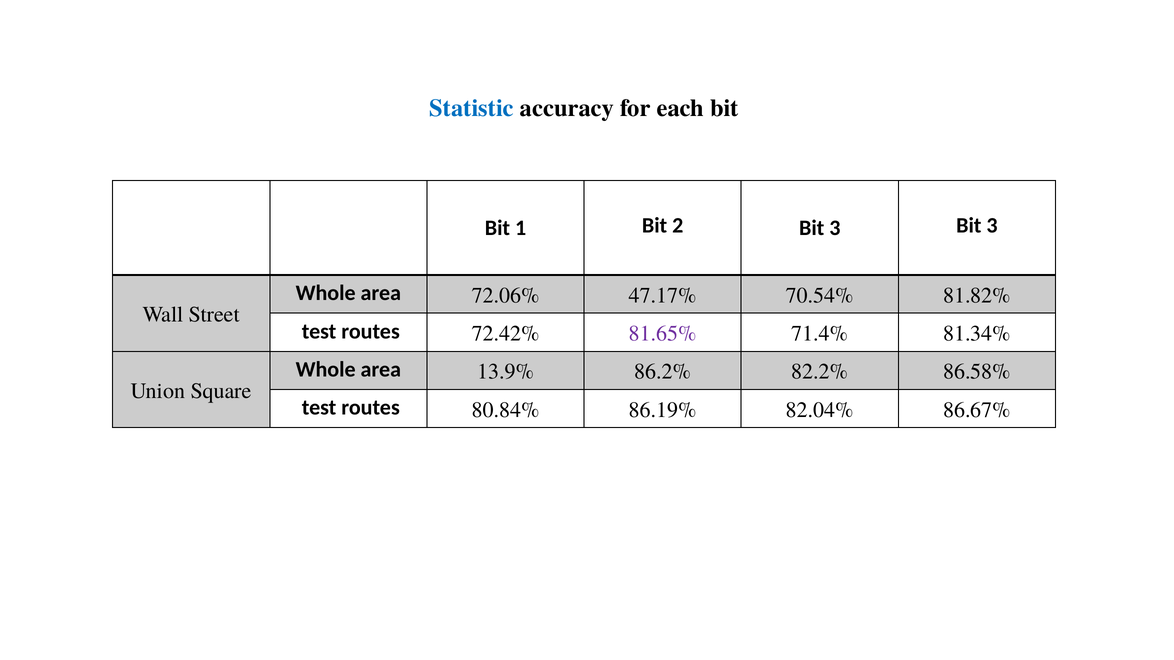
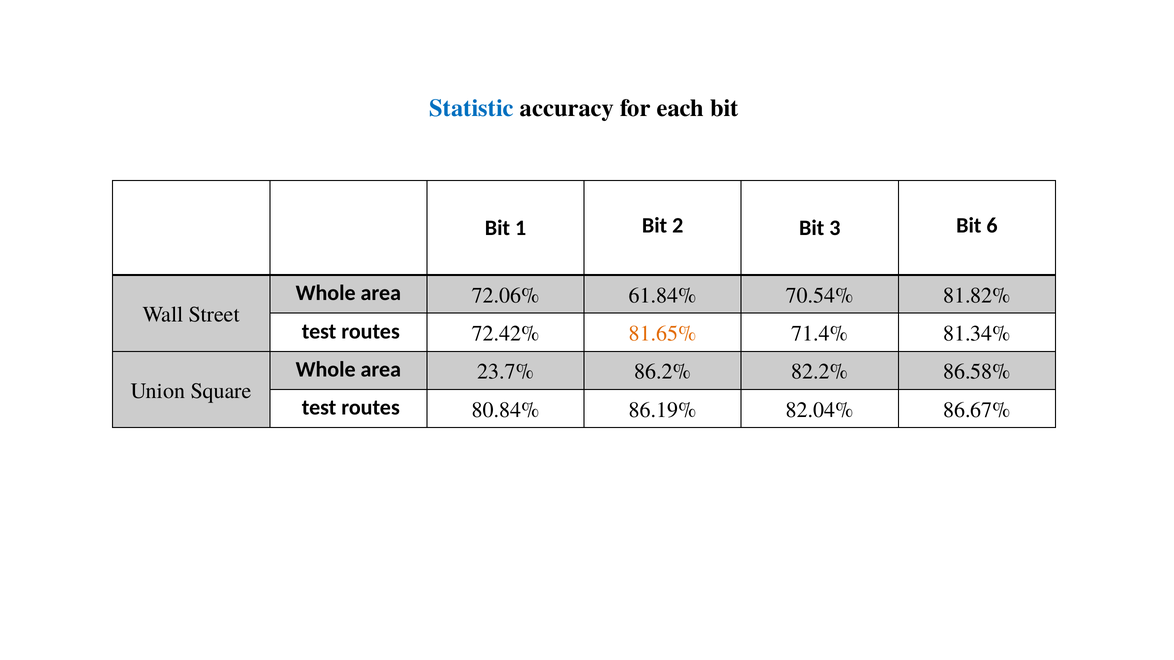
3 Bit 3: 3 -> 6
47.17%: 47.17% -> 61.84%
81.65% colour: purple -> orange
13.9%: 13.9% -> 23.7%
